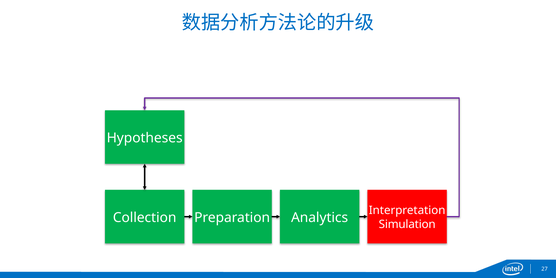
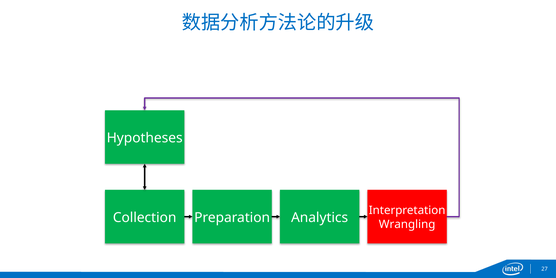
Simulation: Simulation -> Wrangling
